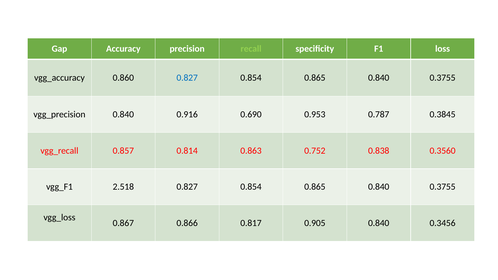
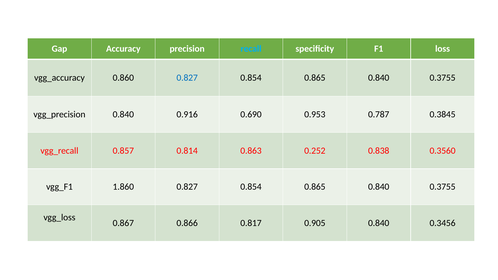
recall colour: light green -> light blue
0.752: 0.752 -> 0.252
2.518: 2.518 -> 1.860
